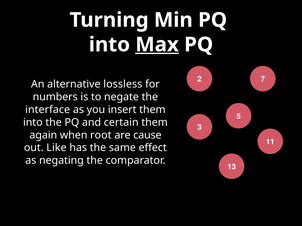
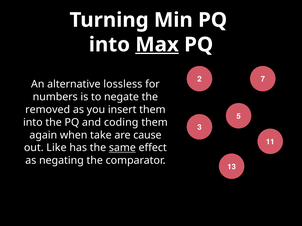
interface: interface -> removed
certain: certain -> coding
root: root -> take
same underline: none -> present
